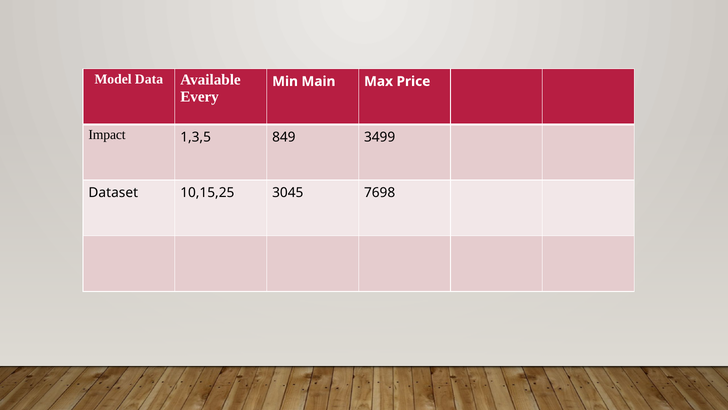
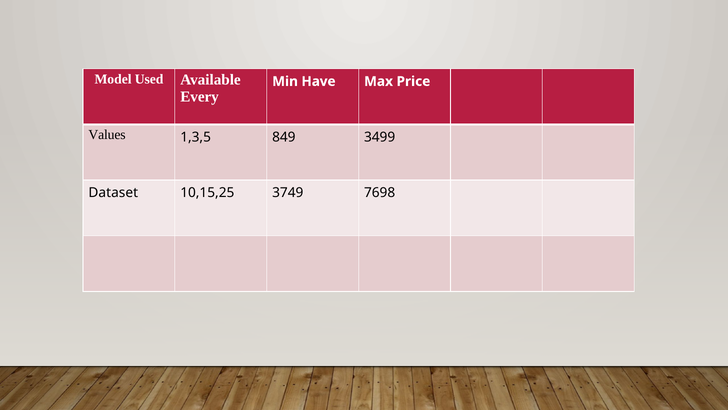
Data: Data -> Used
Main: Main -> Have
Impact: Impact -> Values
3045: 3045 -> 3749
